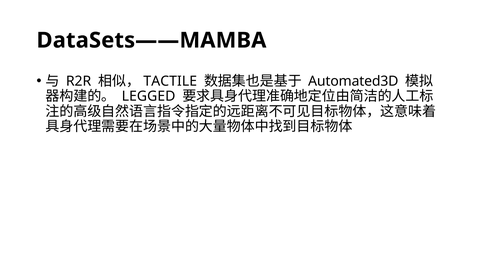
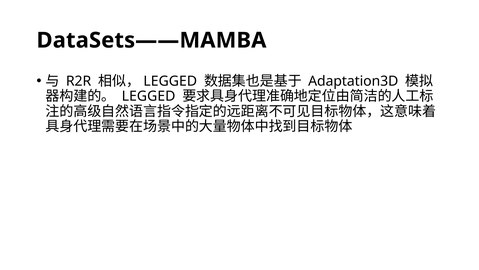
TACTILE at (170, 81): TACTILE -> LEGGED
Automated3D: Automated3D -> Adaptation3D
